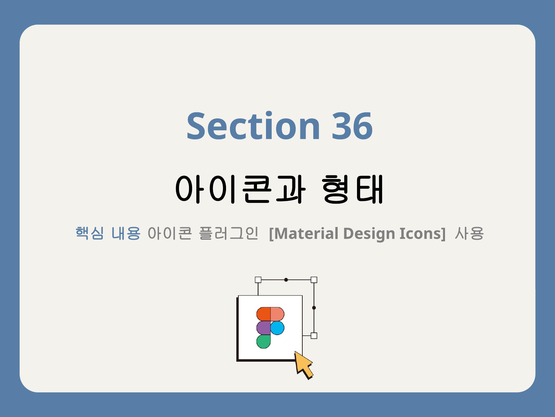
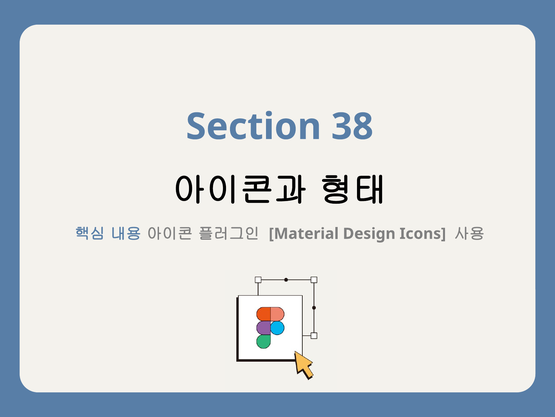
36: 36 -> 38
